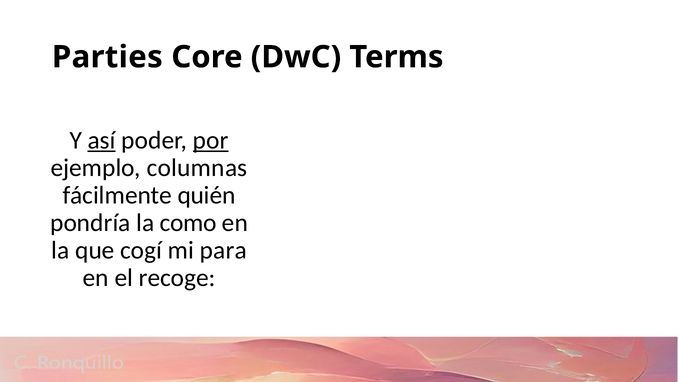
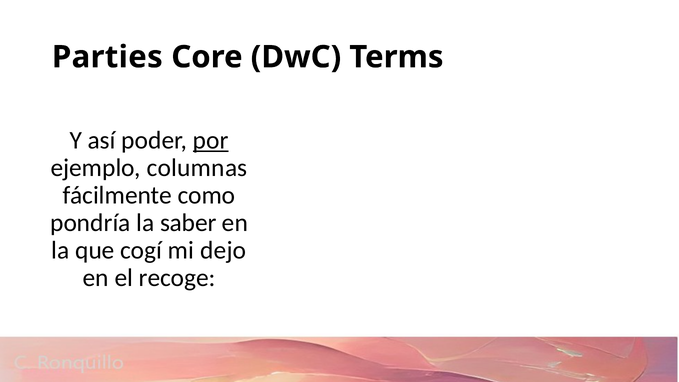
así underline: present -> none
quién: quién -> como
como: como -> saber
para: para -> dejo
